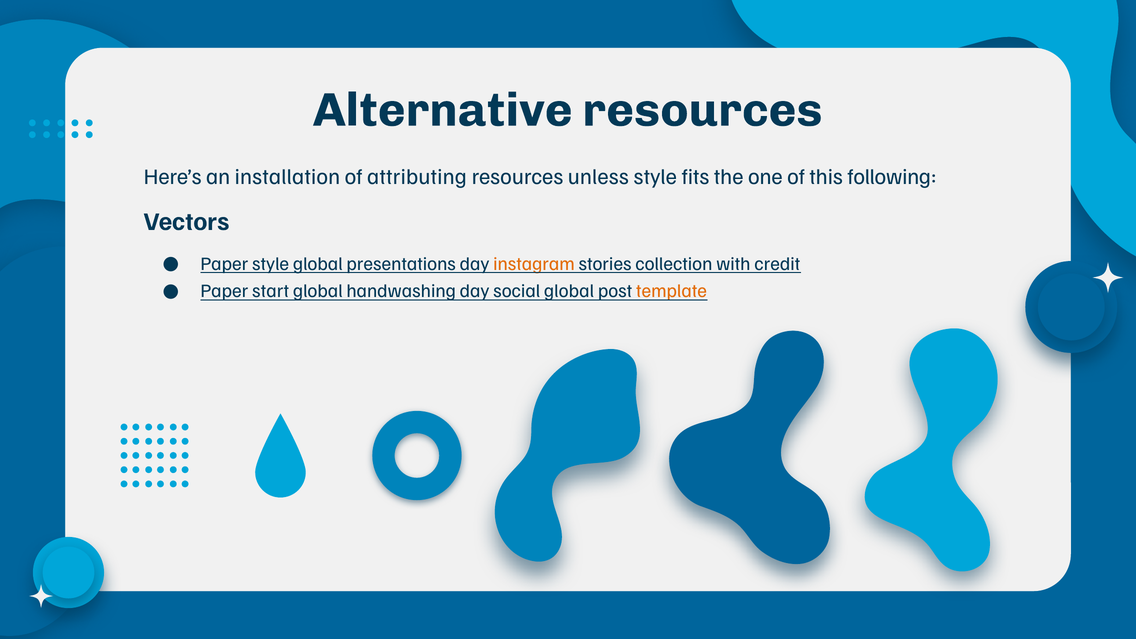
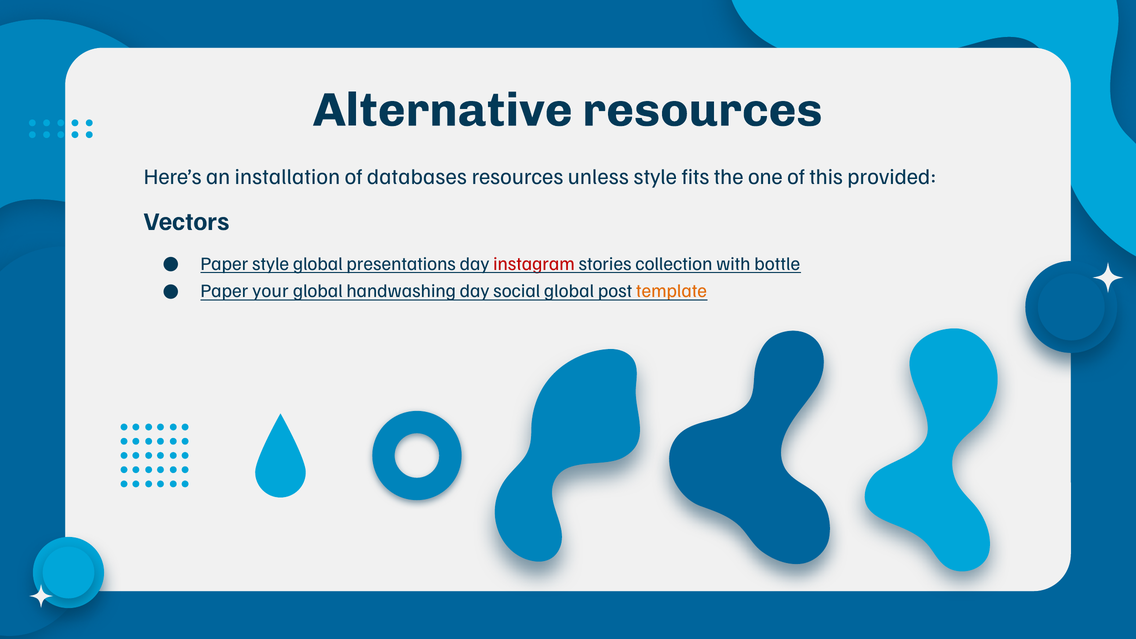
attributing: attributing -> databases
following: following -> provided
instagram colour: orange -> red
credit: credit -> bottle
start: start -> your
